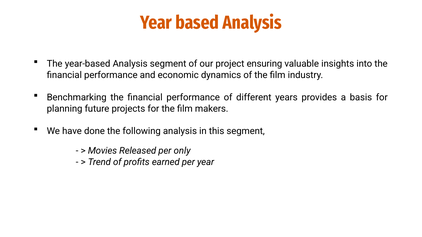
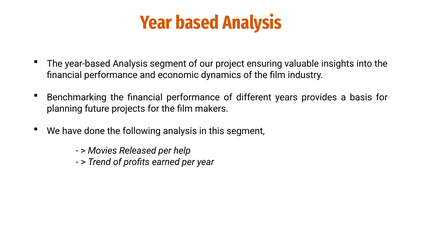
only: only -> help
